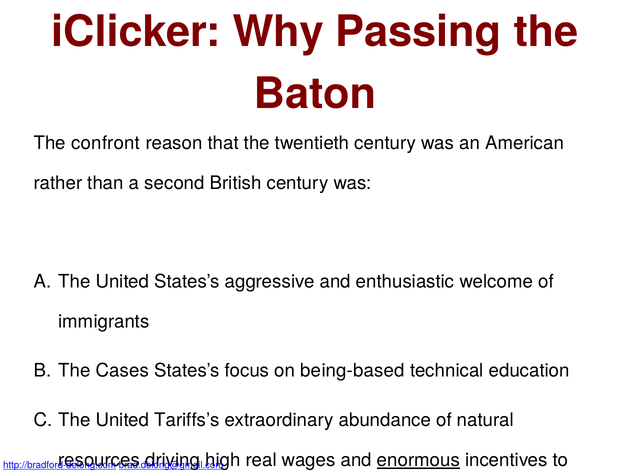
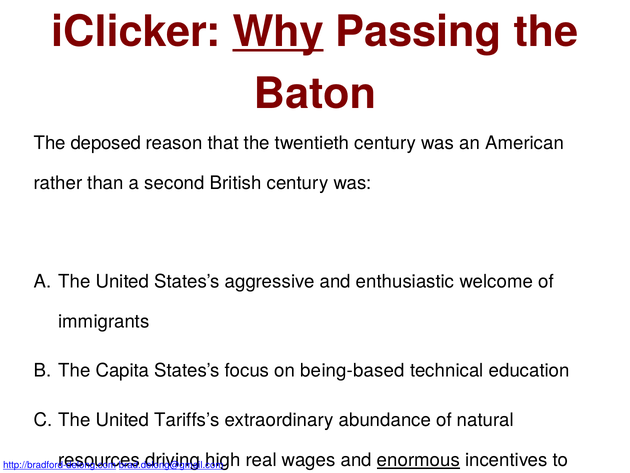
Why underline: none -> present
confront: confront -> deposed
Cases: Cases -> Capita
